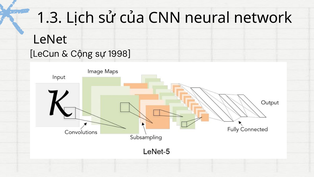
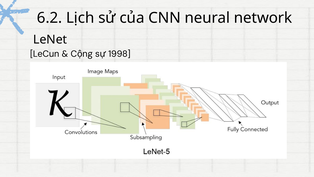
1.3: 1.3 -> 6.2
